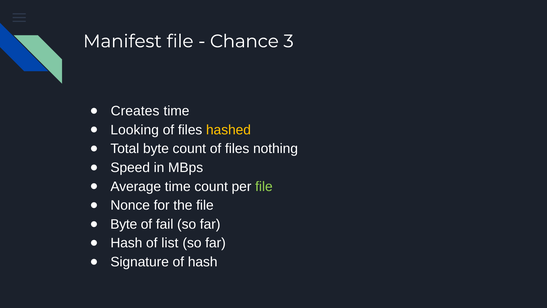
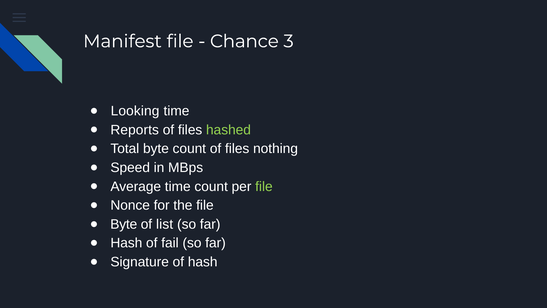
Creates: Creates -> Looking
Looking: Looking -> Reports
hashed colour: yellow -> light green
fail: fail -> list
list: list -> fail
